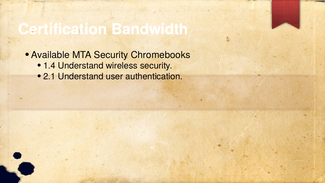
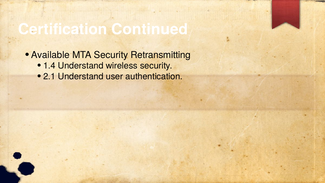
Bandwidth: Bandwidth -> Continued
Chromebooks: Chromebooks -> Retransmitting
